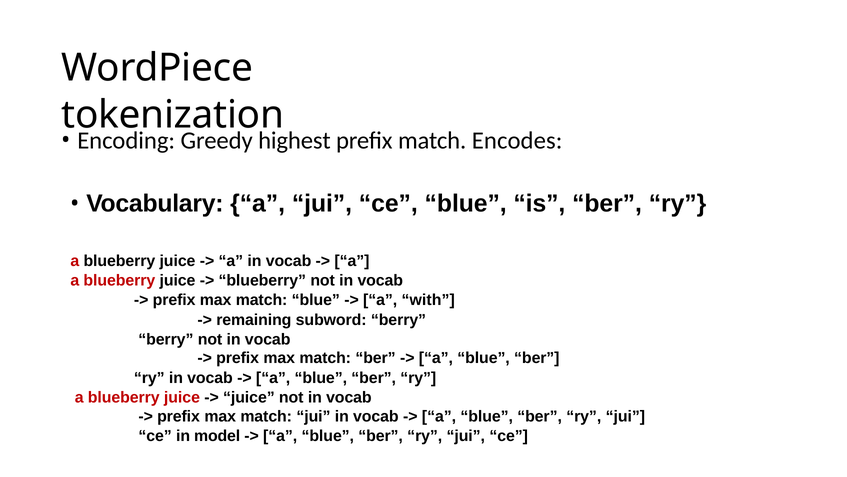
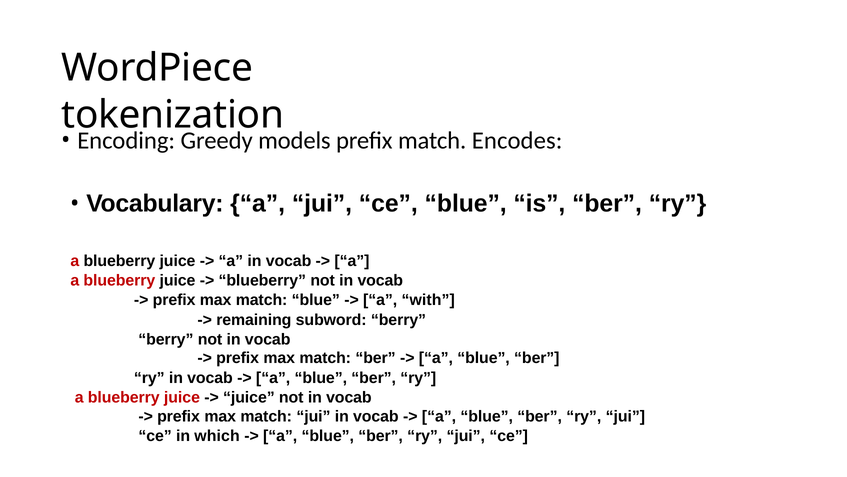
highest: highest -> models
model: model -> which
